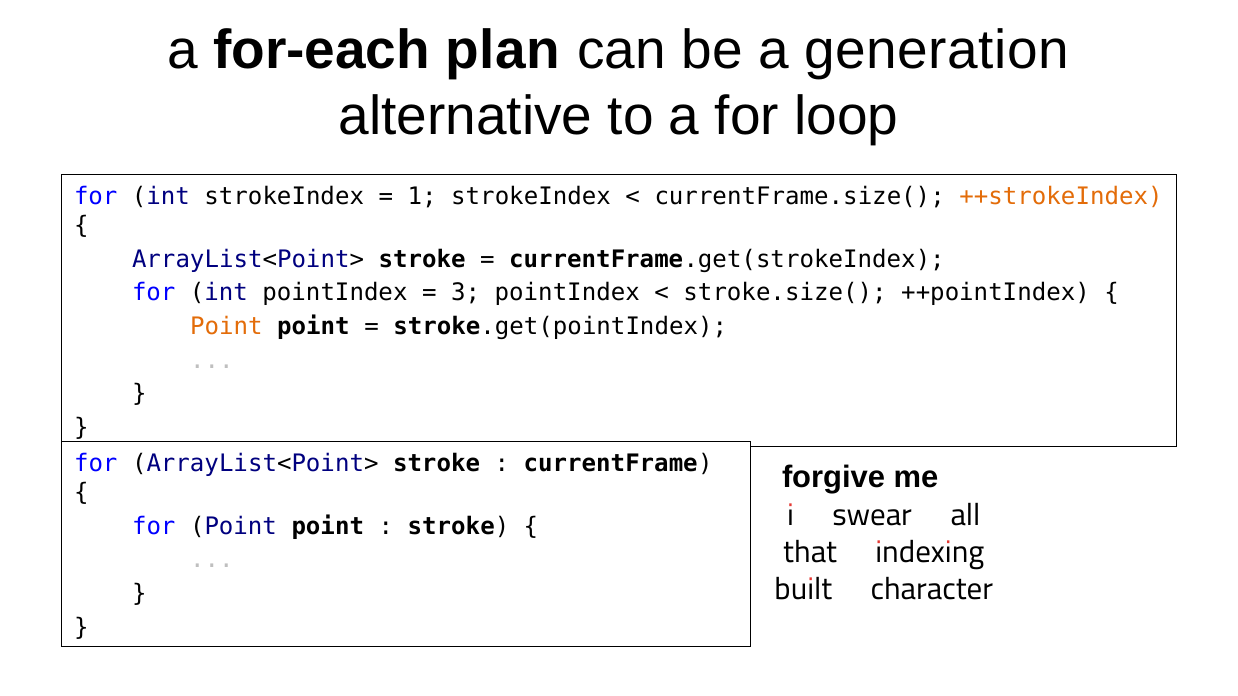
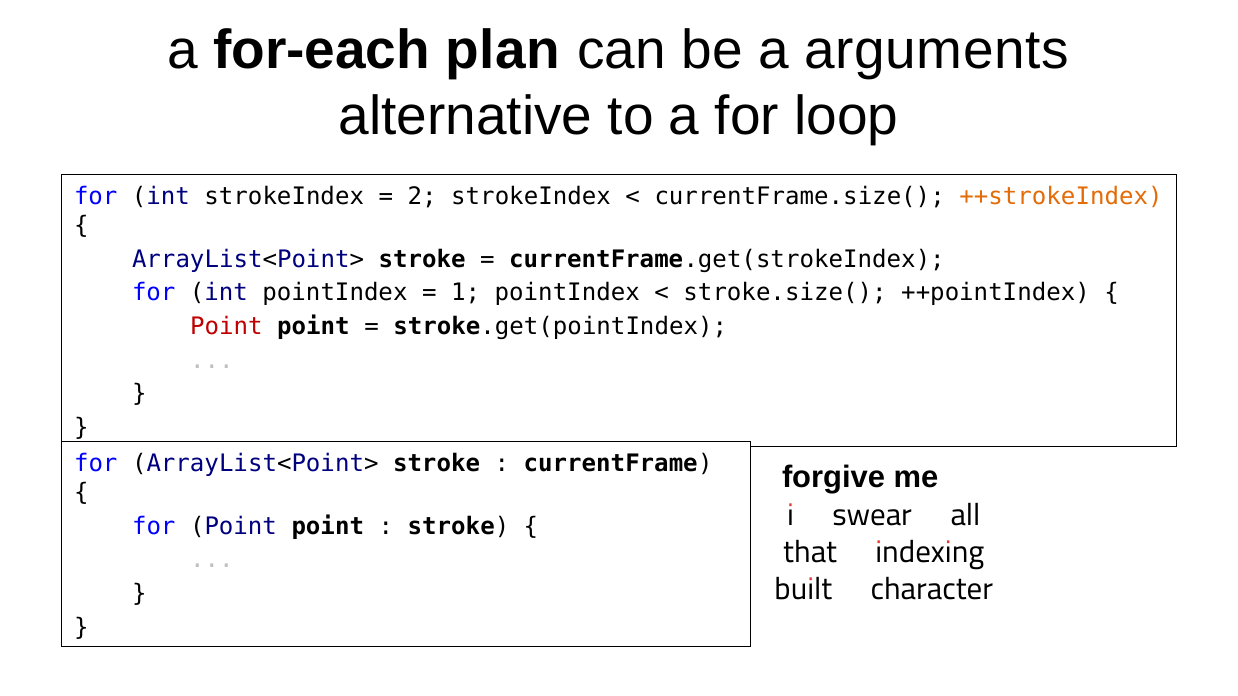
generation: generation -> arguments
1: 1 -> 2
3: 3 -> 1
Point at (226, 327) colour: orange -> red
